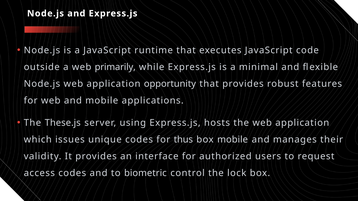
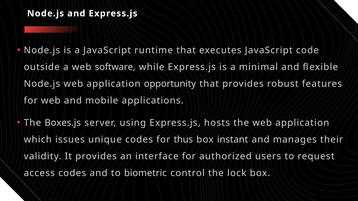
primarily: primarily -> software
These.js: These.js -> Boxes.js
box mobile: mobile -> instant
